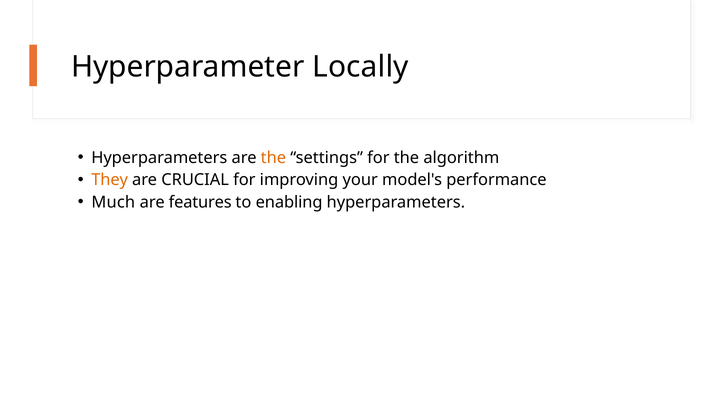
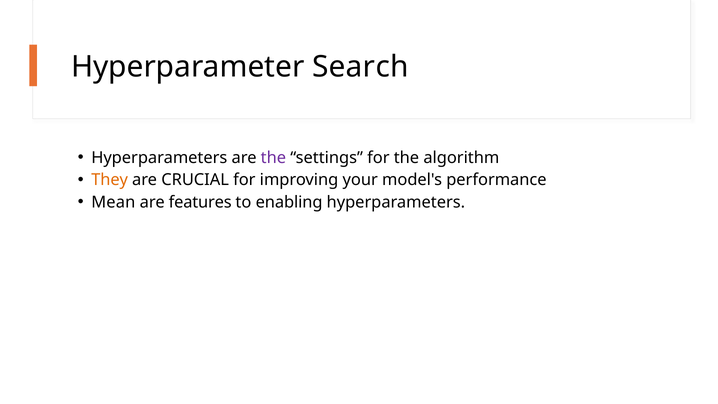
Locally: Locally -> Search
the at (273, 158) colour: orange -> purple
Much: Much -> Mean
